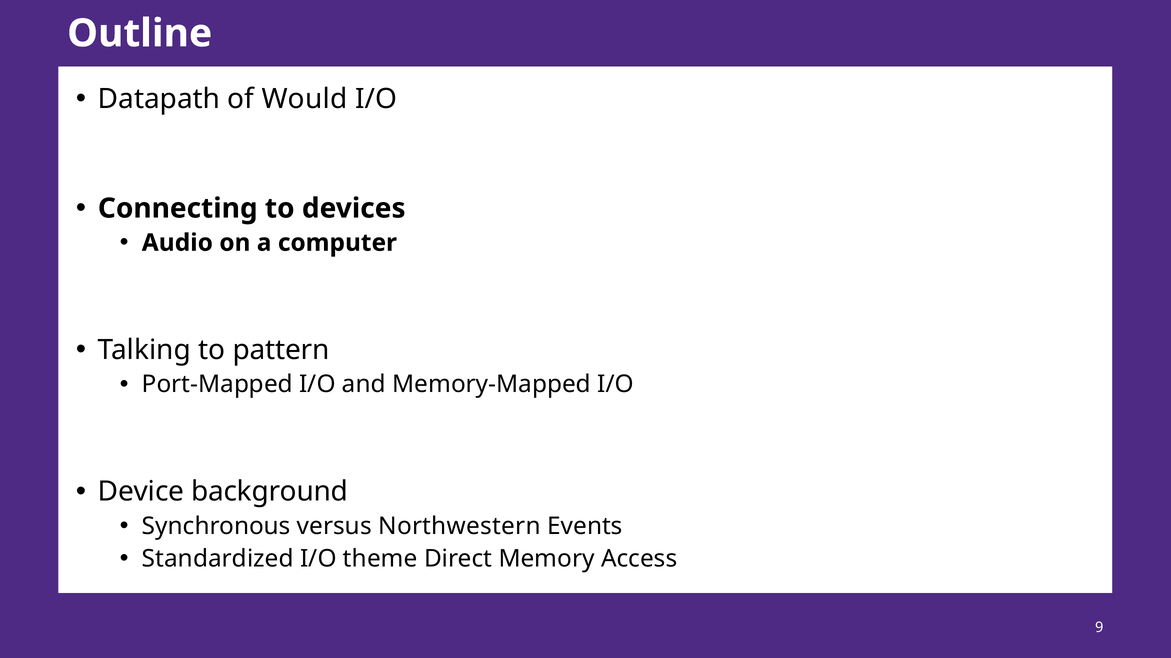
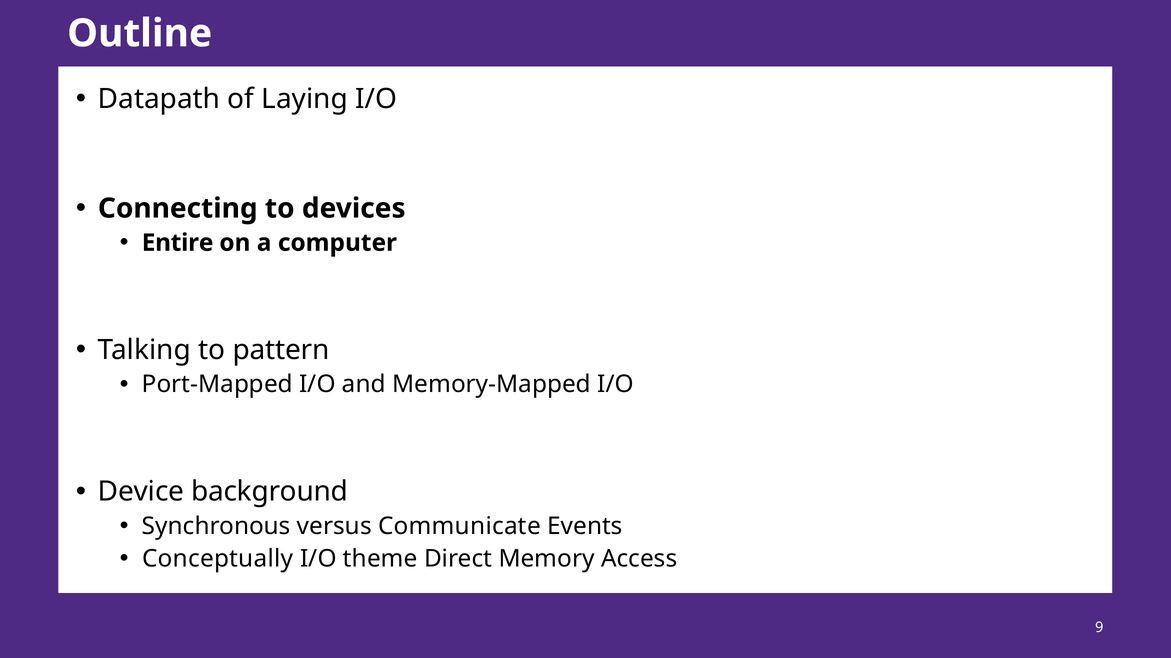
Would: Would -> Laying
Audio: Audio -> Entire
Northwestern: Northwestern -> Communicate
Standardized: Standardized -> Conceptually
